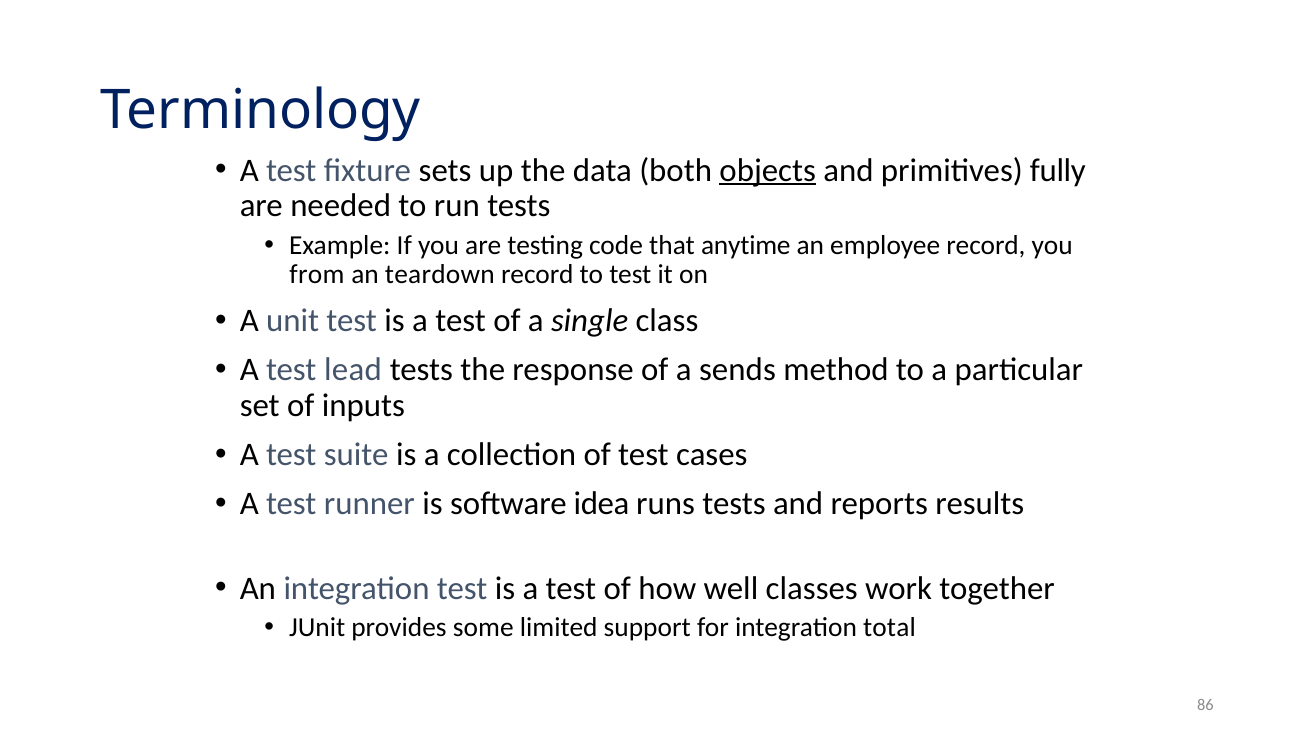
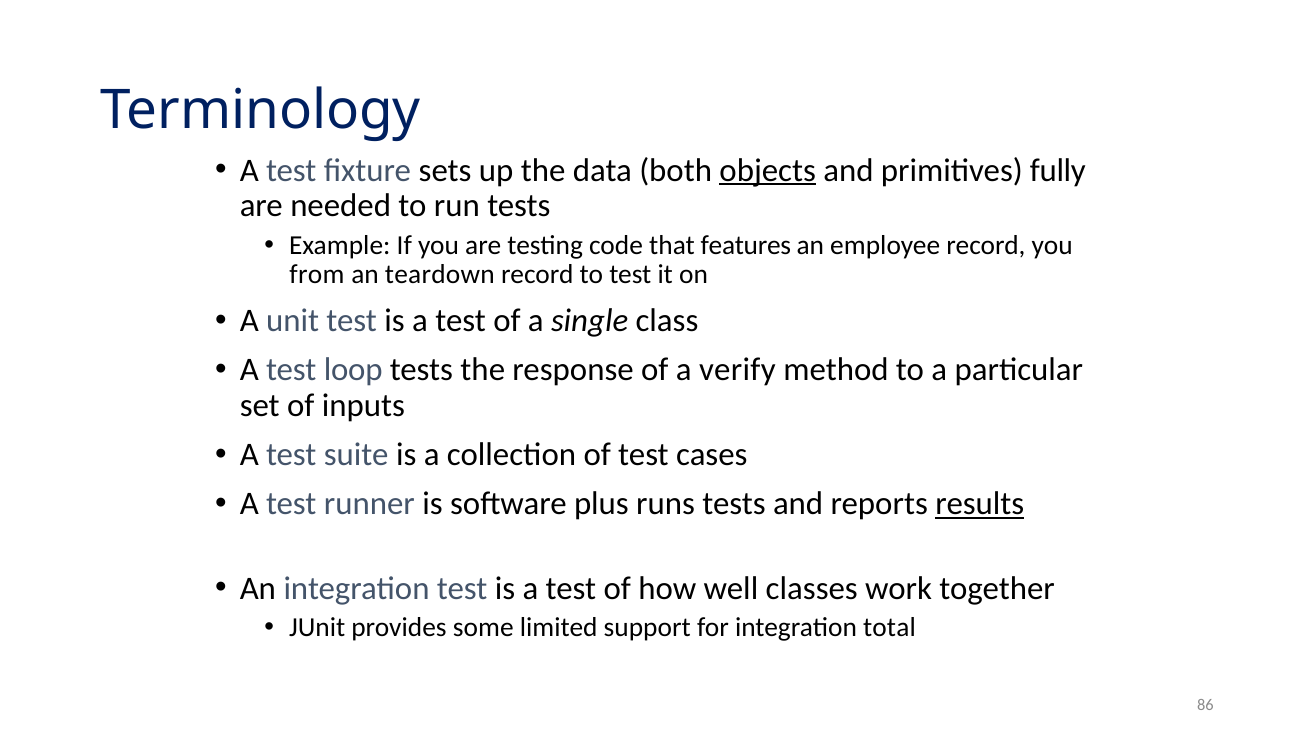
anytime: anytime -> features
lead: lead -> loop
sends: sends -> verify
idea: idea -> plus
results underline: none -> present
